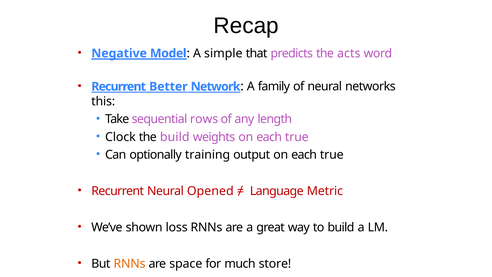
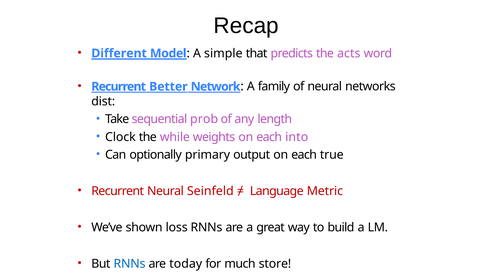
Negative: Negative -> Different
this: this -> dist
rows: rows -> prob
the build: build -> while
weights on each true: true -> into
training: training -> primary
Opened: Opened -> Seinfeld
RNNs at (130, 263) colour: orange -> blue
space: space -> today
